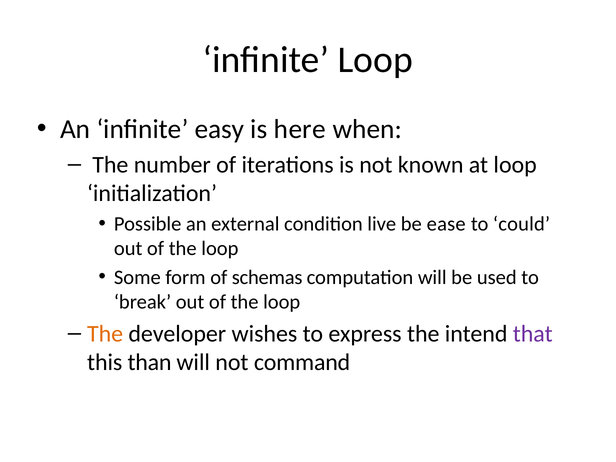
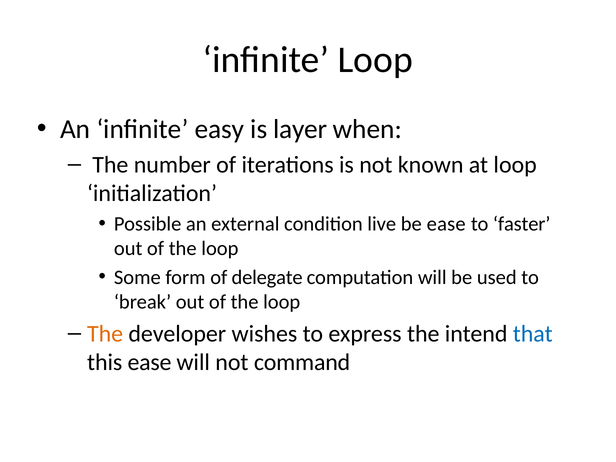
here: here -> layer
could: could -> faster
schemas: schemas -> delegate
that colour: purple -> blue
this than: than -> ease
